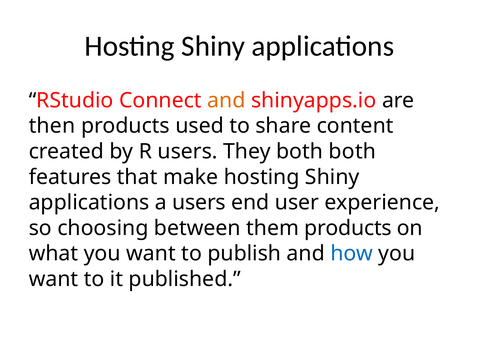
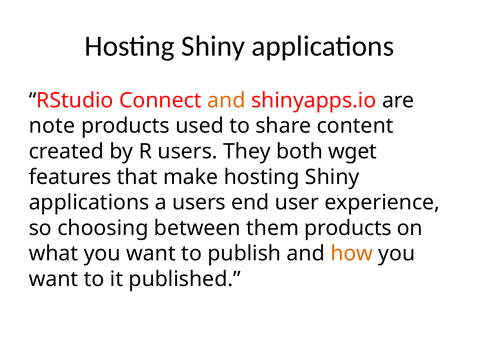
then: then -> note
both both: both -> wget
how colour: blue -> orange
